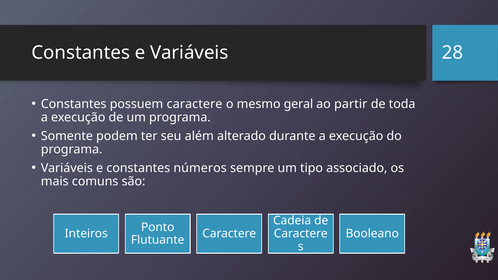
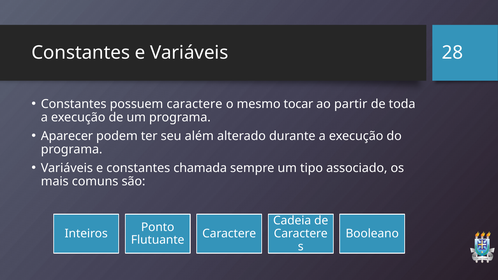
geral: geral -> tocar
Somente: Somente -> Aparecer
números: números -> chamada
